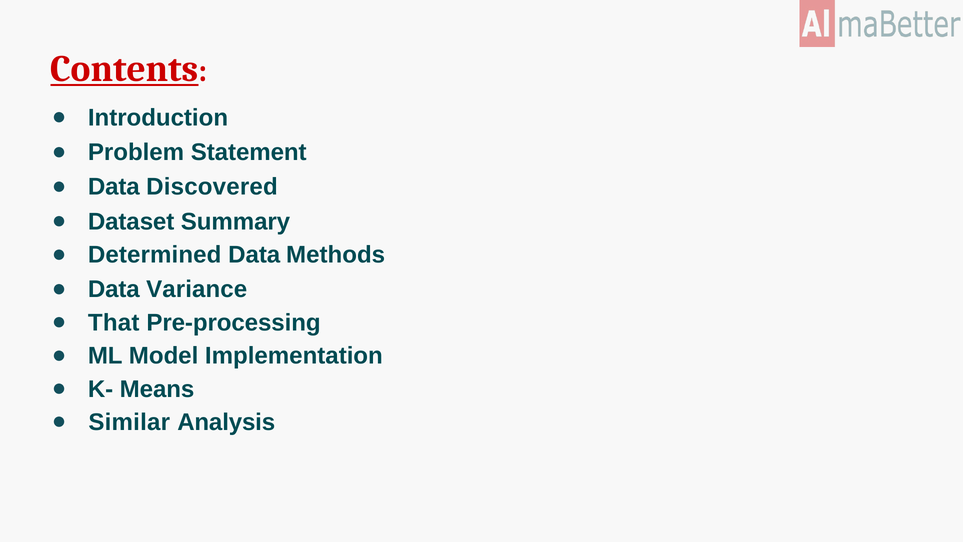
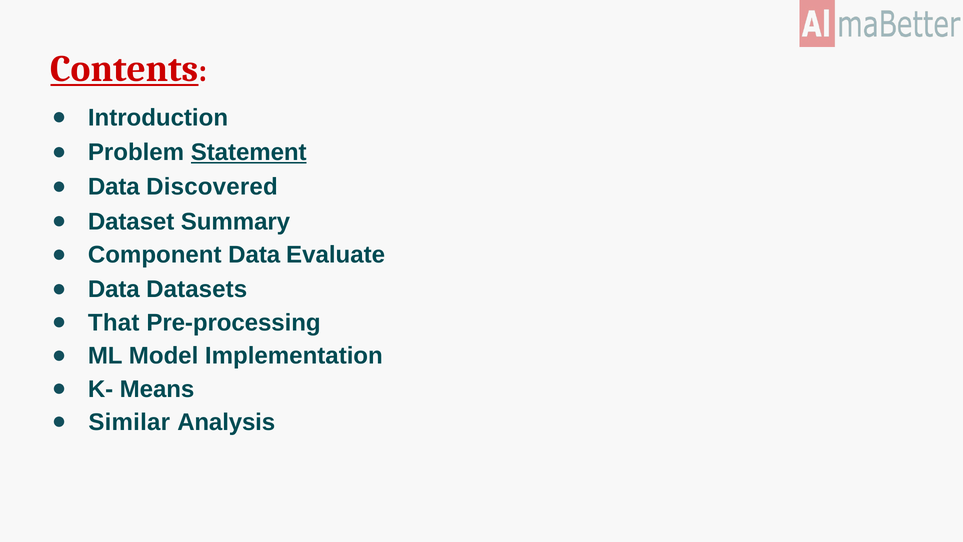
Statement underline: none -> present
Determined: Determined -> Component
Methods: Methods -> Evaluate
Variance: Variance -> Datasets
